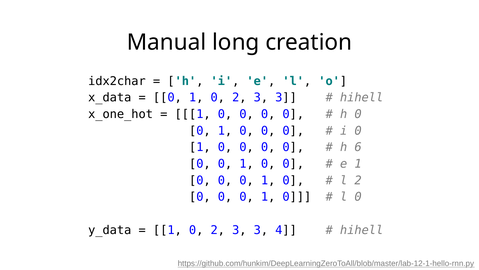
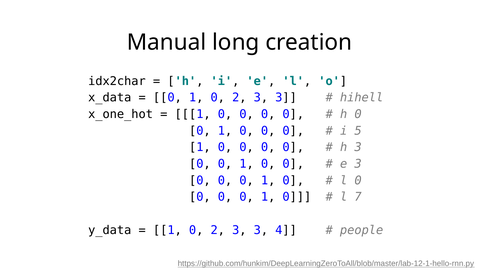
i 0: 0 -> 5
h 6: 6 -> 3
e 1: 1 -> 3
l 2: 2 -> 0
l 0: 0 -> 7
hihell at (362, 230): hihell -> people
